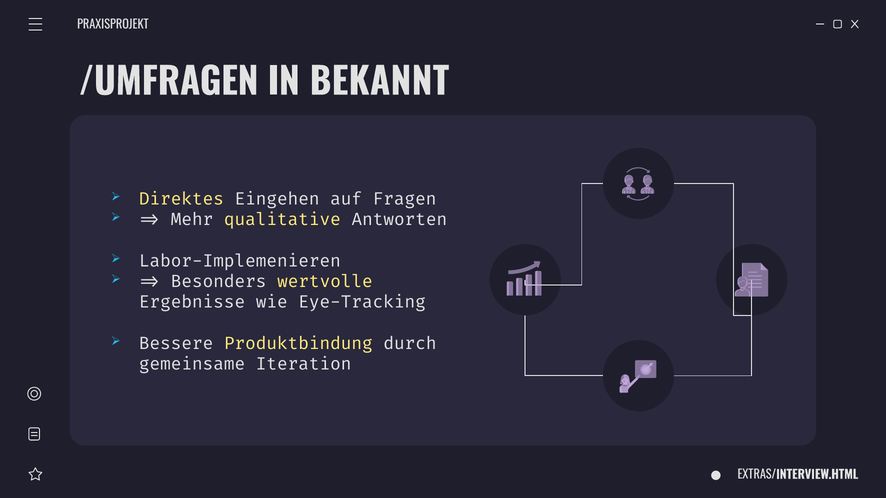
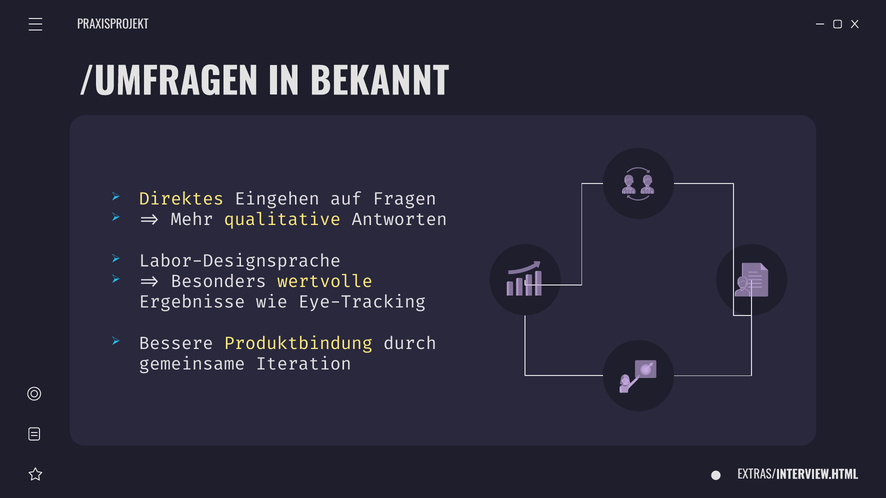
Labor-Implemenieren: Labor-Implemenieren -> Labor-Designsprache
